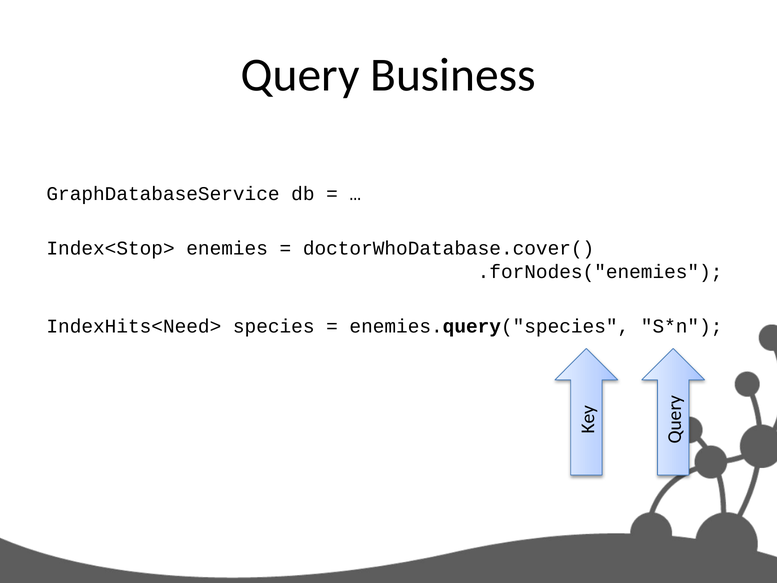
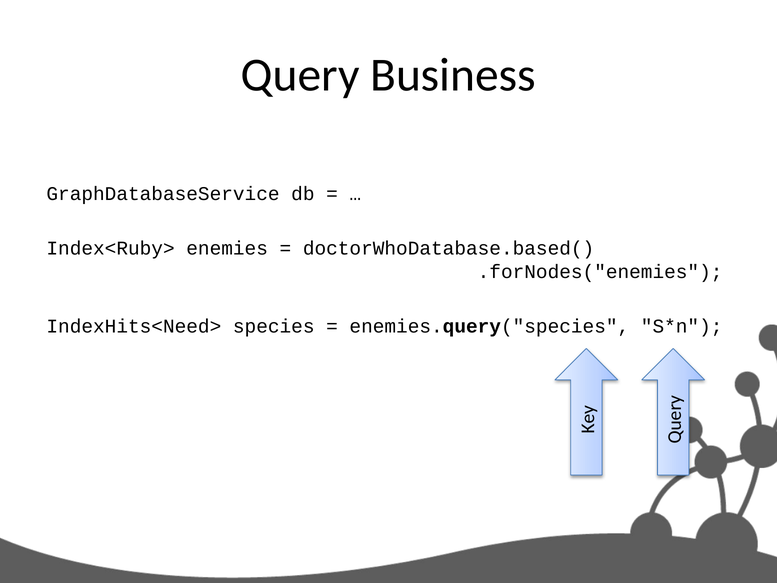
Index<Stop>: Index<Stop> -> Index<Ruby>
doctorWhoDatabase.cover(: doctorWhoDatabase.cover( -> doctorWhoDatabase.based(
